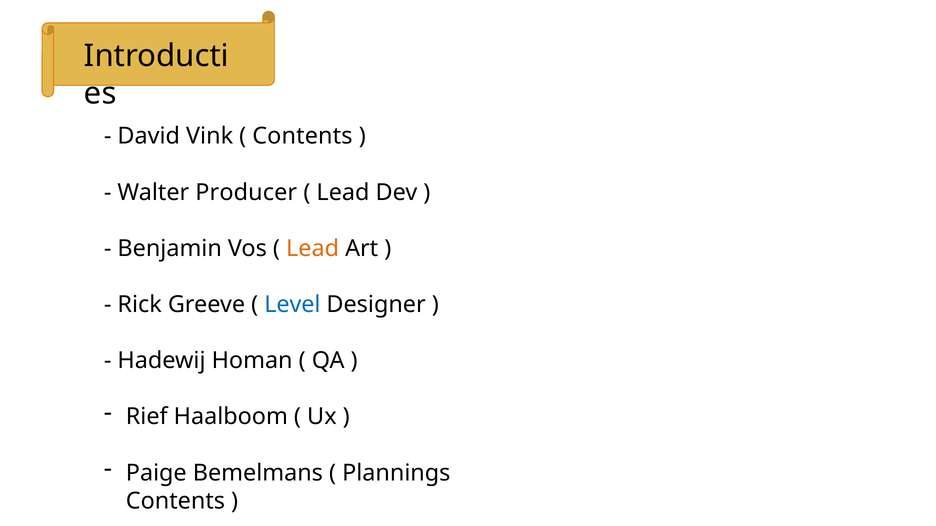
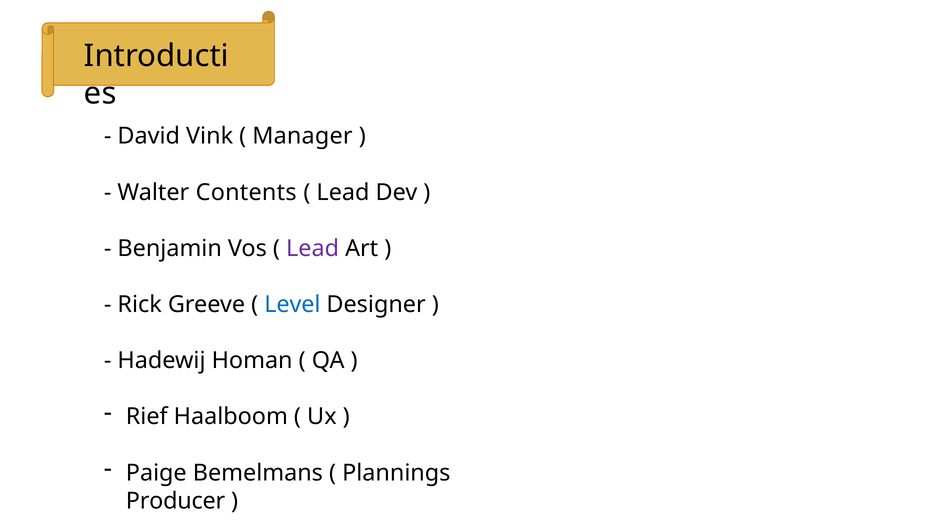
Contents at (302, 136): Contents -> Manager
Producer: Producer -> Contents
Lead at (313, 249) colour: orange -> purple
Contents at (175, 501): Contents -> Producer
